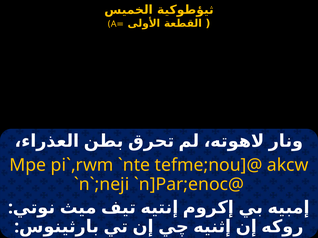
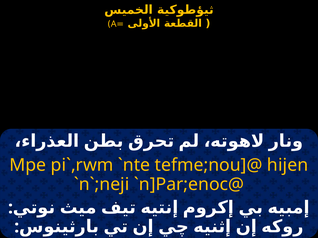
akcw: akcw -> hijen
